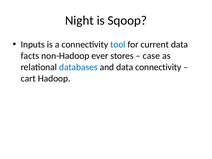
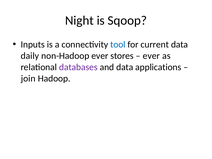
facts: facts -> daily
case at (151, 56): case -> ever
databases colour: blue -> purple
data connectivity: connectivity -> applications
cart: cart -> join
